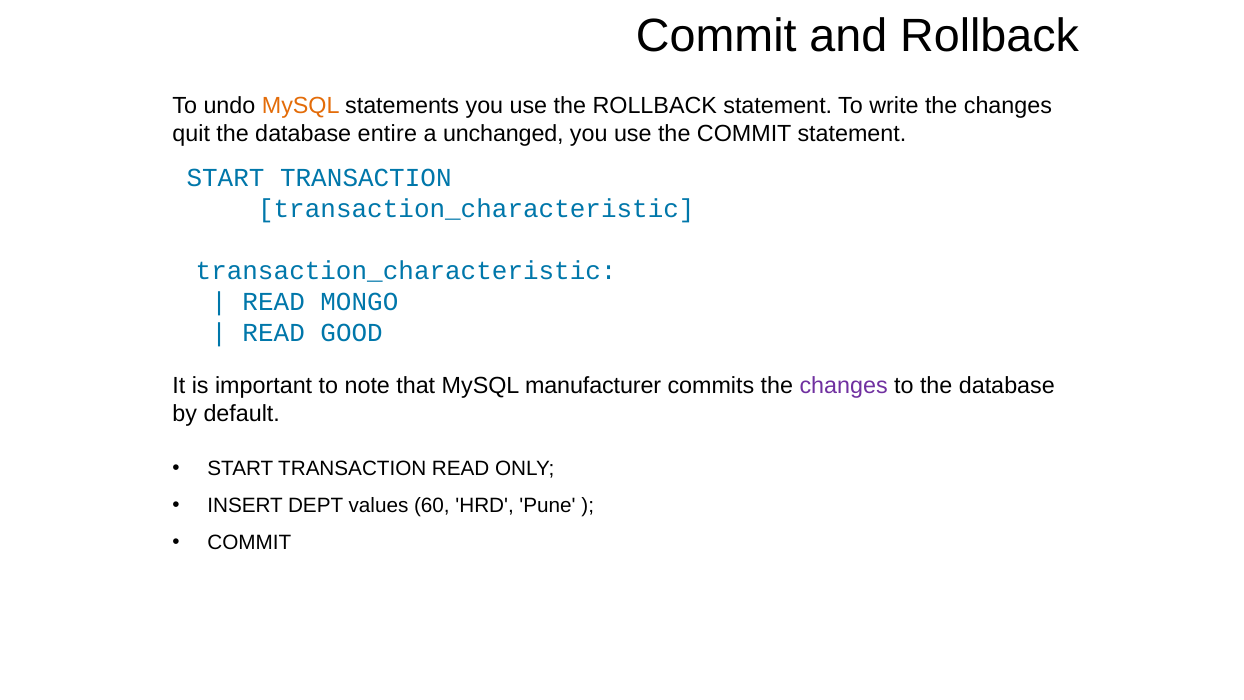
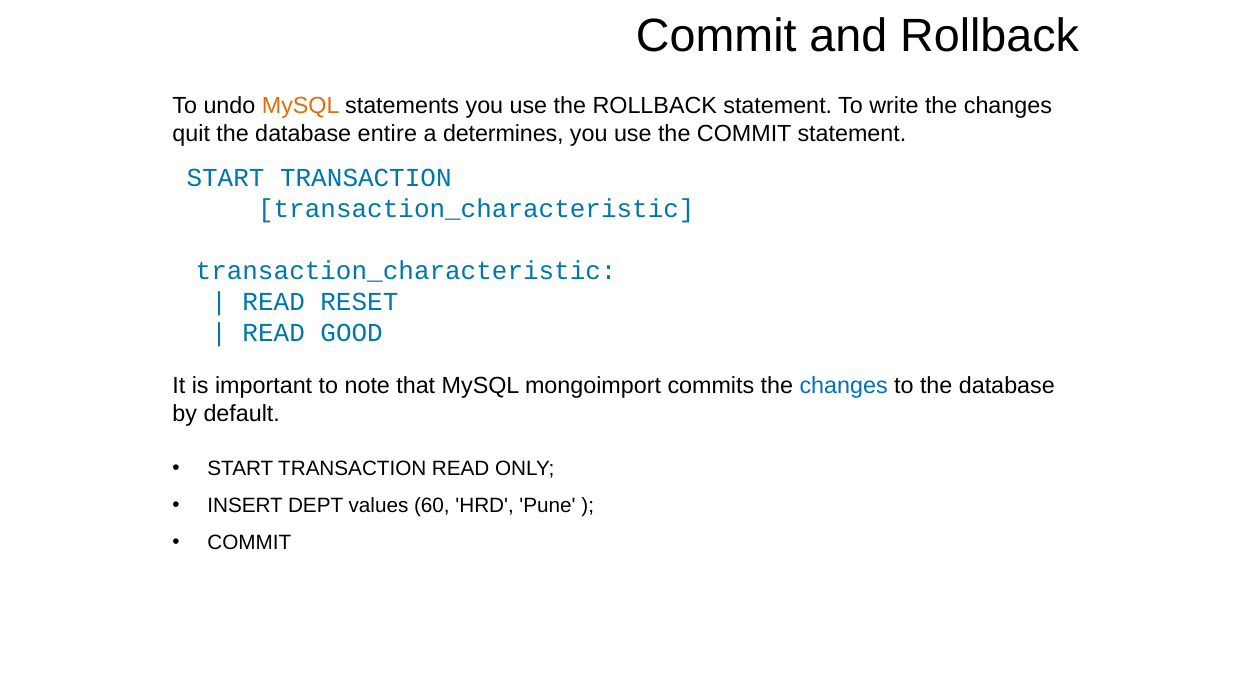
unchanged: unchanged -> determines
MONGO: MONGO -> RESET
manufacturer: manufacturer -> mongoimport
changes at (844, 386) colour: purple -> blue
